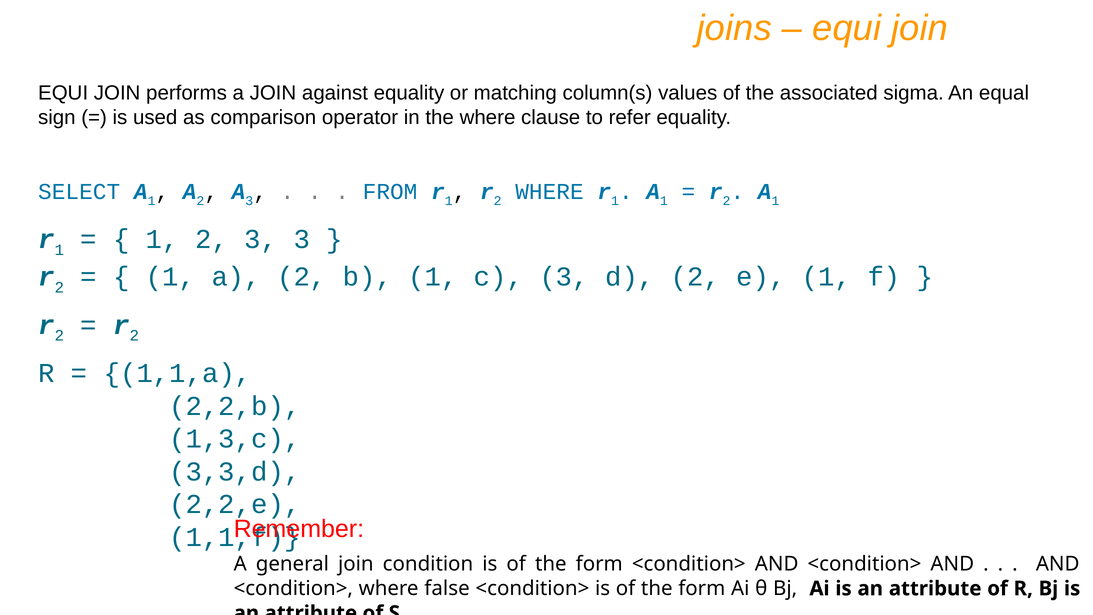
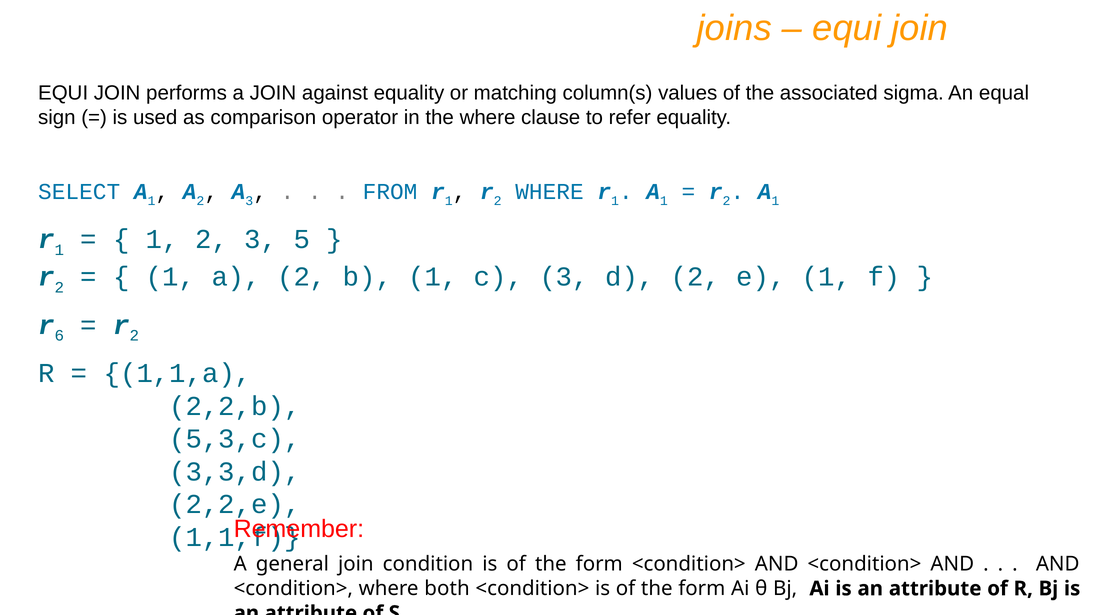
3 3: 3 -> 5
2 at (59, 336): 2 -> 6
1,3,c: 1,3,c -> 5,3,c
false: false -> both
